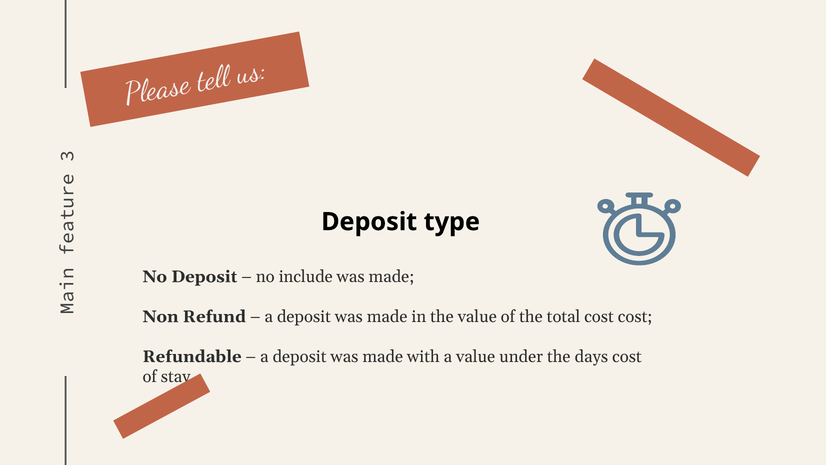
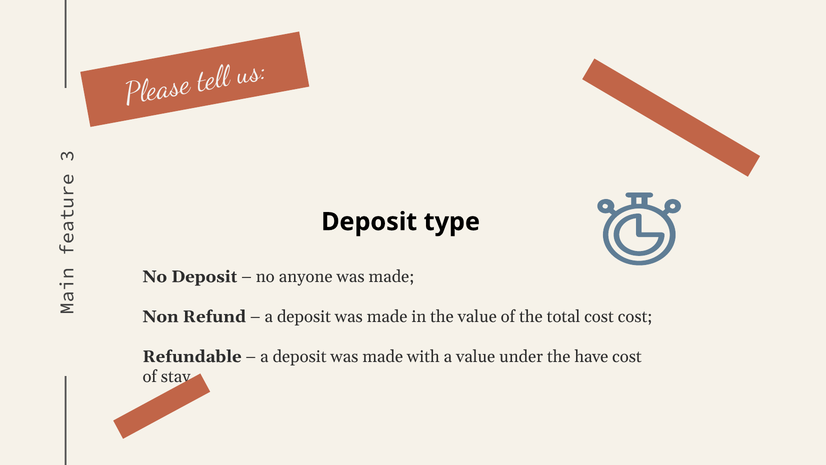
include: include -> anyone
days: days -> have
